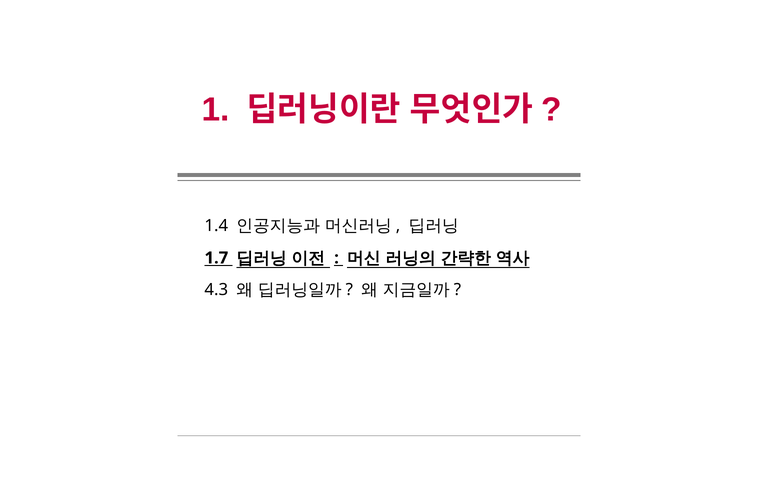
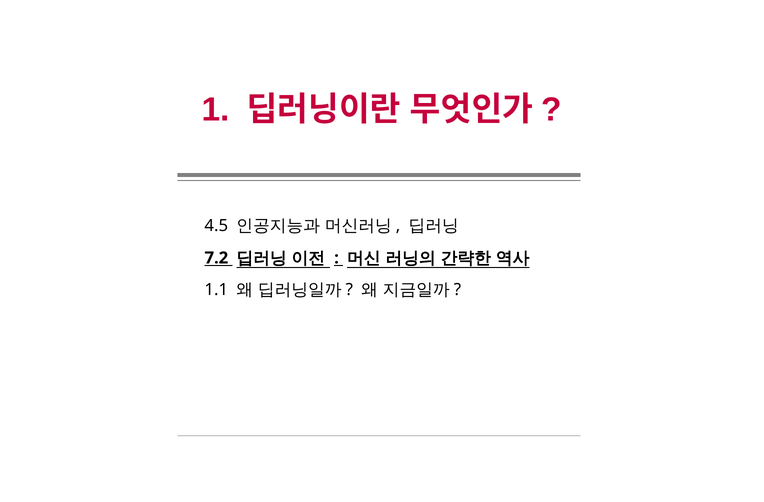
1.4: 1.4 -> 4.5
1.7: 1.7 -> 7.2
4.3: 4.3 -> 1.1
